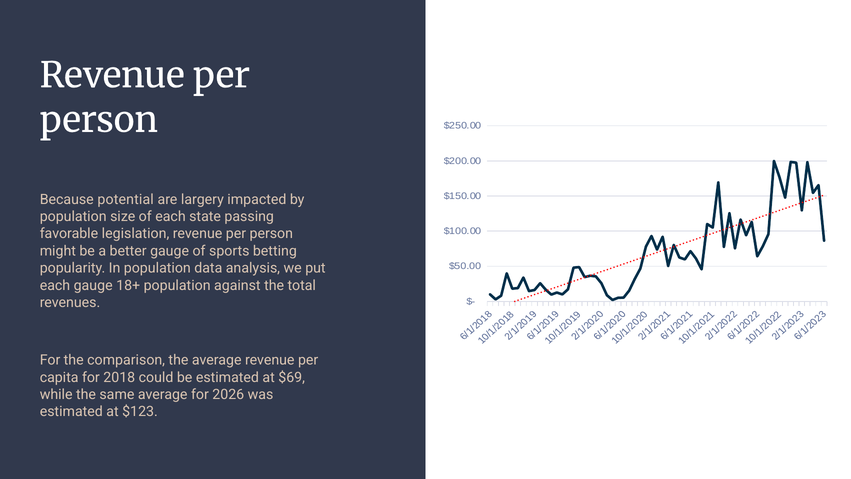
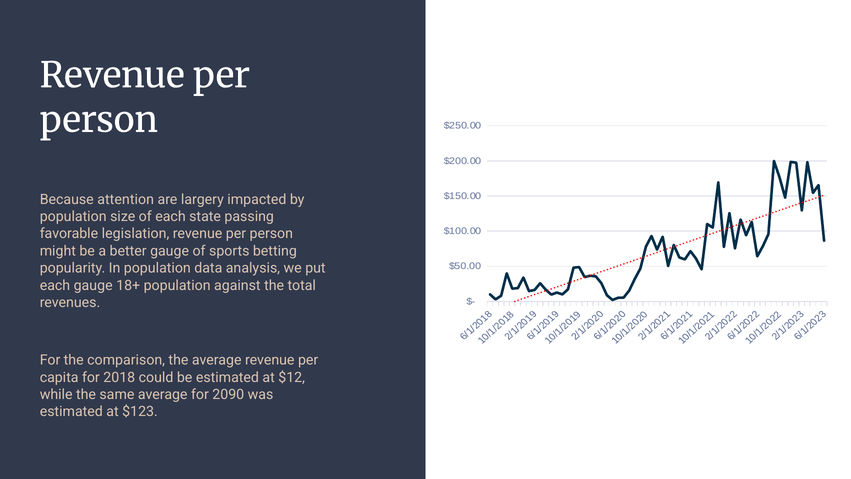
potential: potential -> attention
$69: $69 -> $12
2026: 2026 -> 2090
